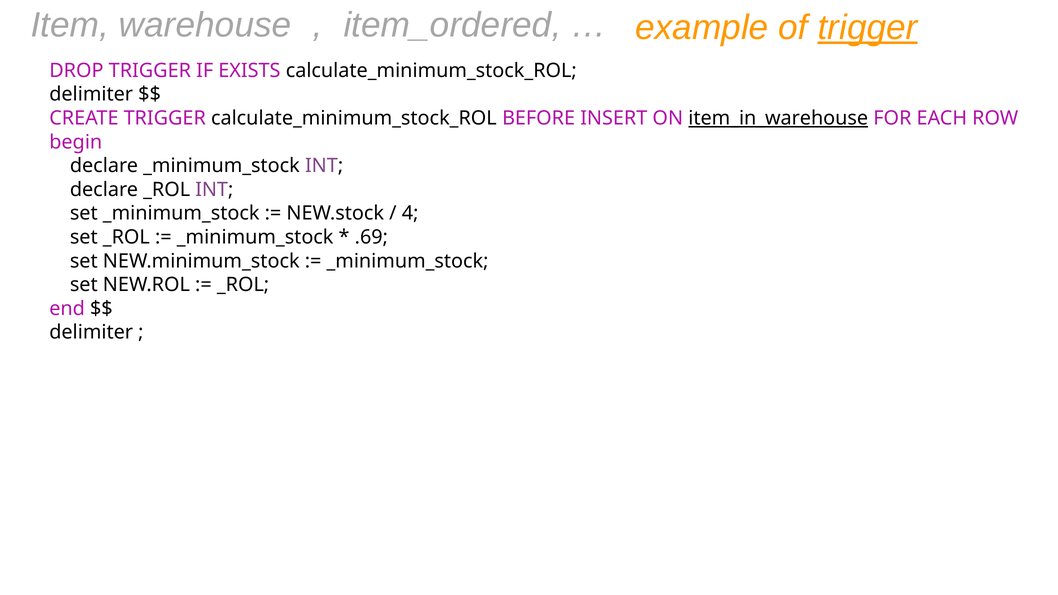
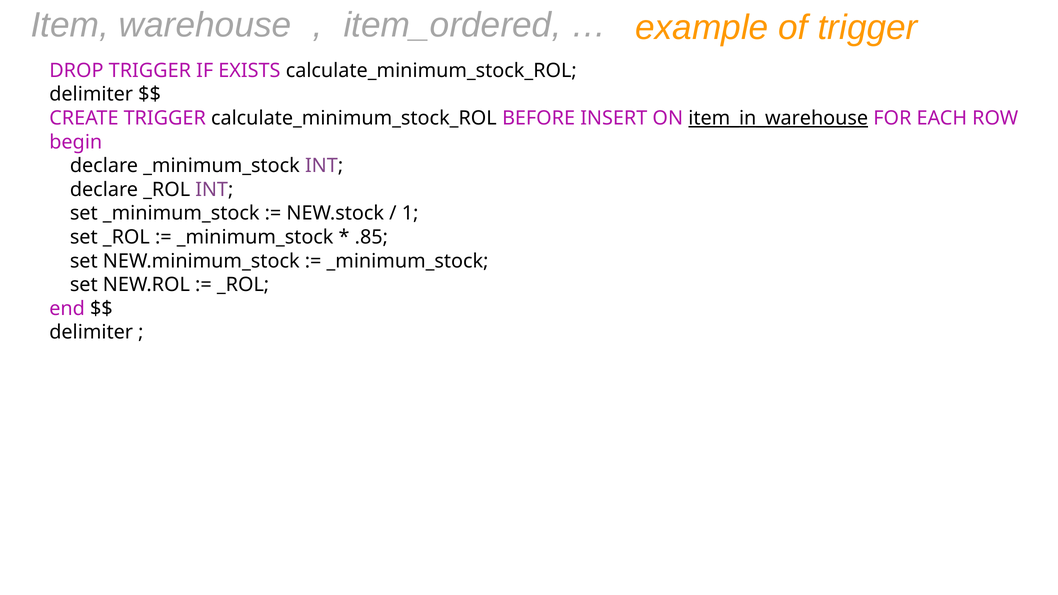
trigger at (868, 28) underline: present -> none
4: 4 -> 1
.69: .69 -> .85
